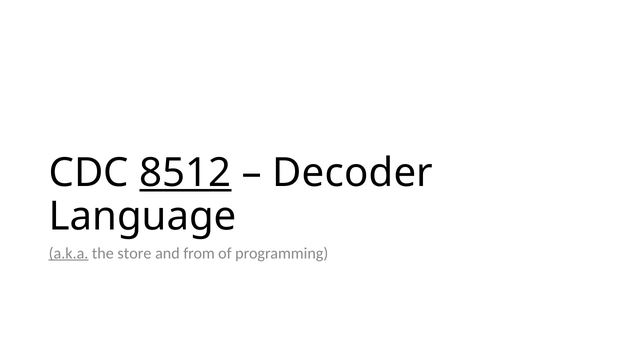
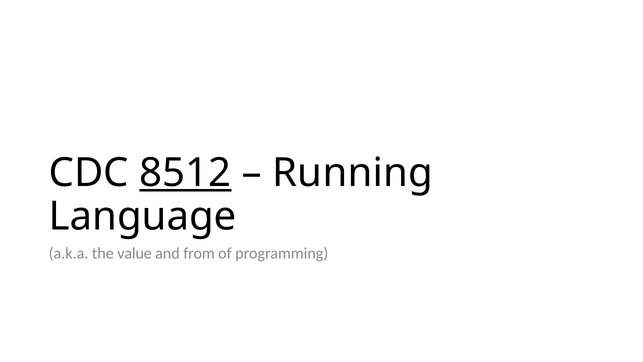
Decoder: Decoder -> Running
a.k.a underline: present -> none
store: store -> value
